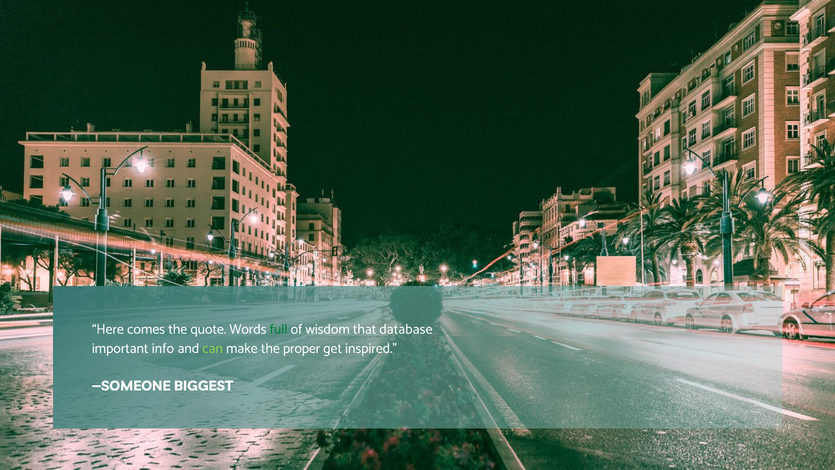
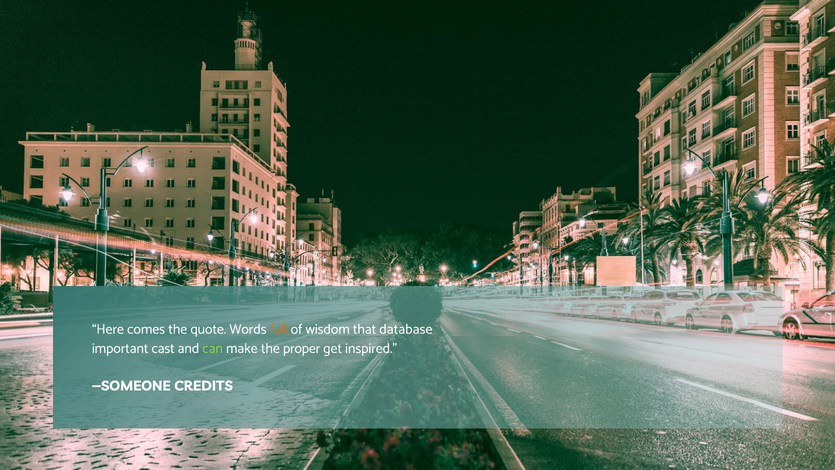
full colour: green -> orange
info: info -> cast
BIGGEST: BIGGEST -> CREDITS
